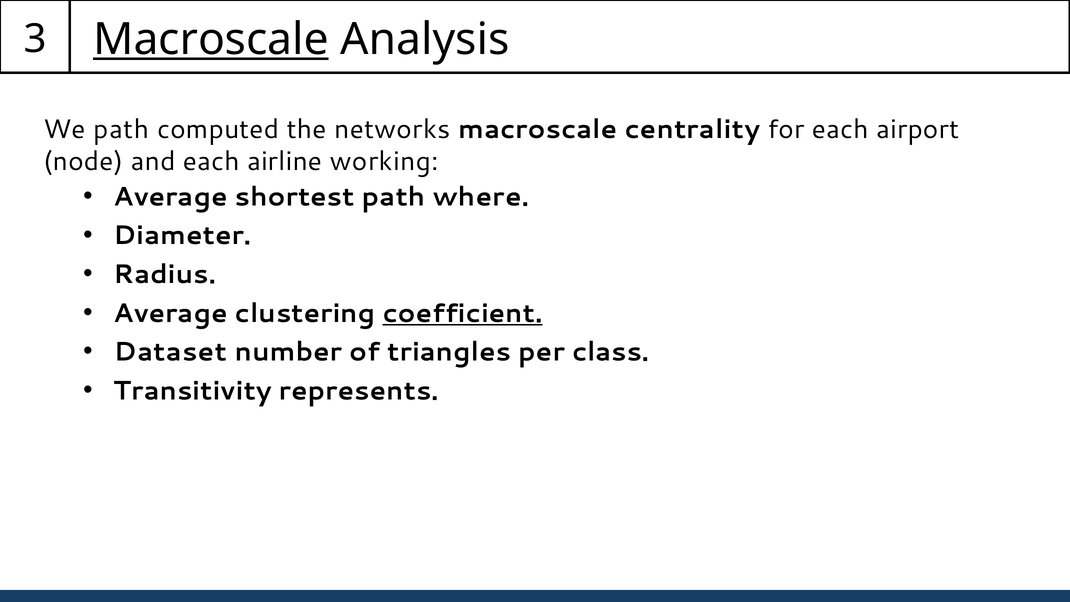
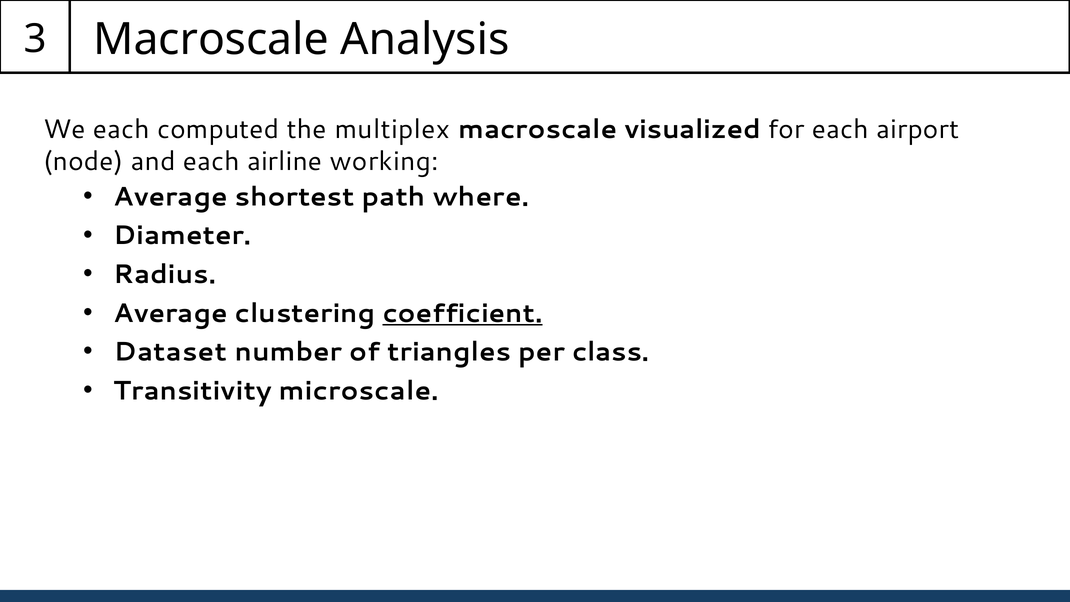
Macroscale at (211, 40) underline: present -> none
We path: path -> each
networks: networks -> multiplex
centrality: centrality -> visualized
represents: represents -> microscale
